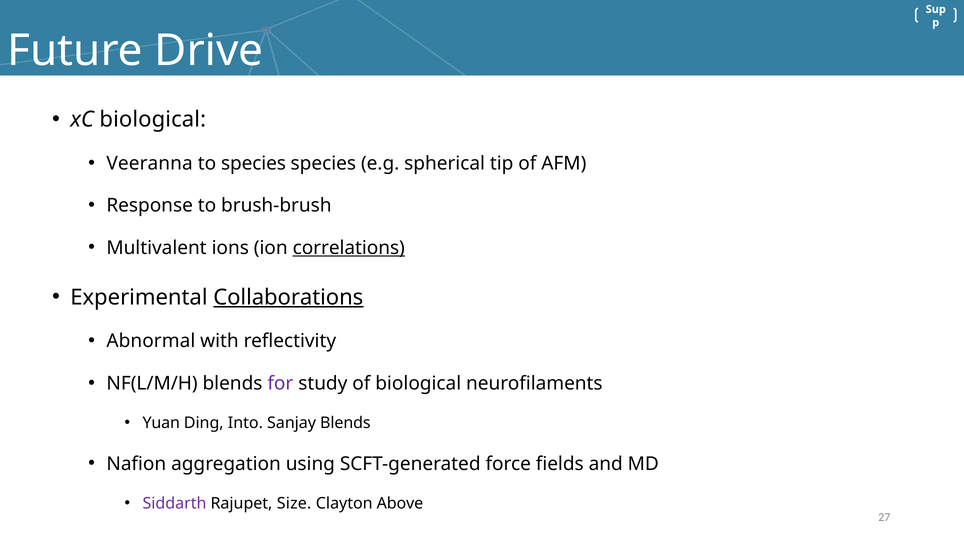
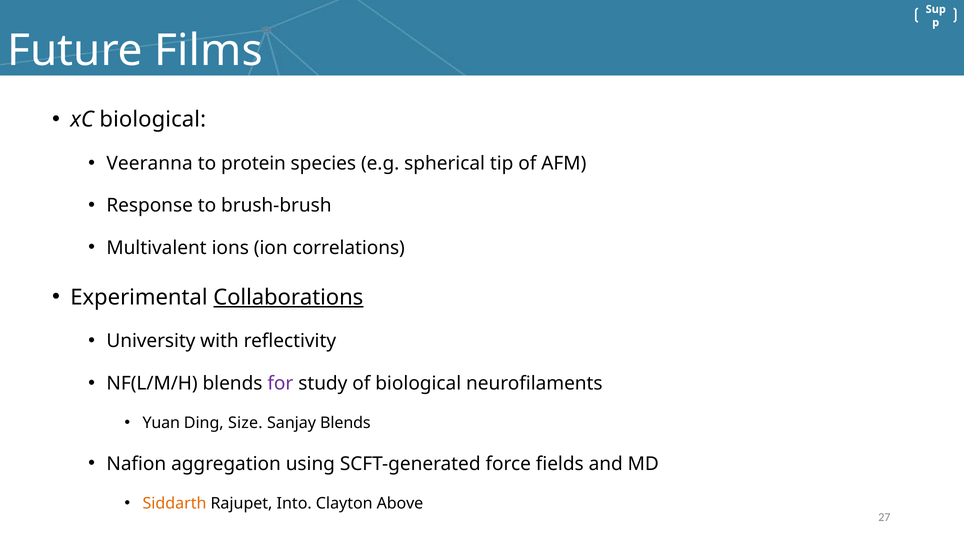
Drive: Drive -> Films
to species: species -> protein
correlations underline: present -> none
Abnormal: Abnormal -> University
Into: Into -> Size
Siddarth colour: purple -> orange
Size: Size -> Into
